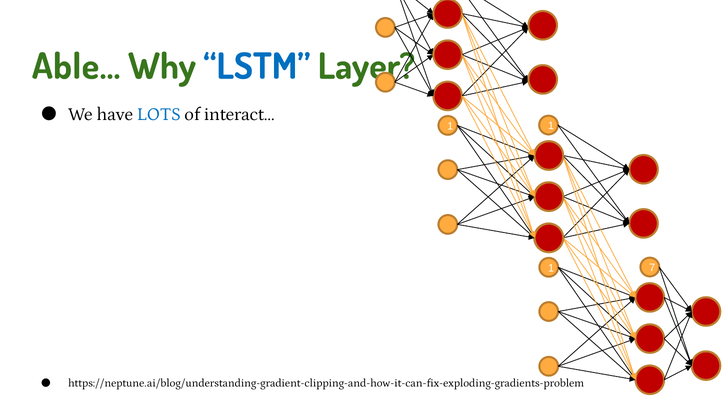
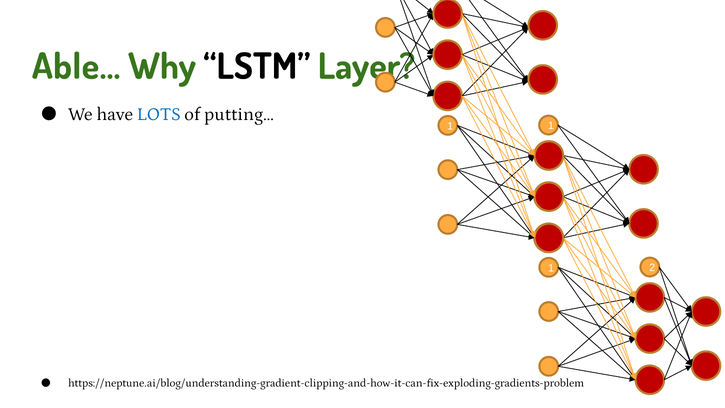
LSTM colour: blue -> black
interact…: interact… -> putting…
7: 7 -> 2
